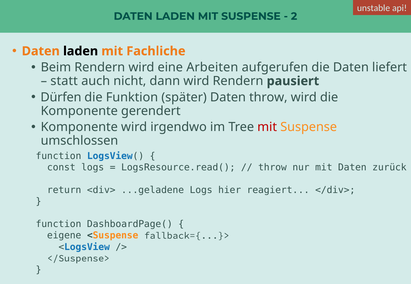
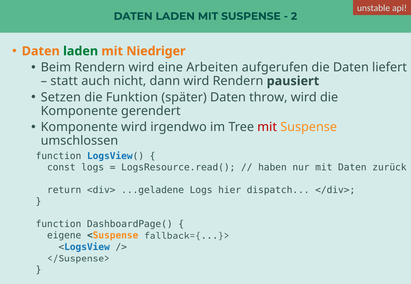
laden at (81, 51) colour: black -> green
Fachliche: Fachliche -> Niedriger
Dürfen: Dürfen -> Setzen
throw at (272, 168): throw -> haben
reagiert: reagiert -> dispatch
